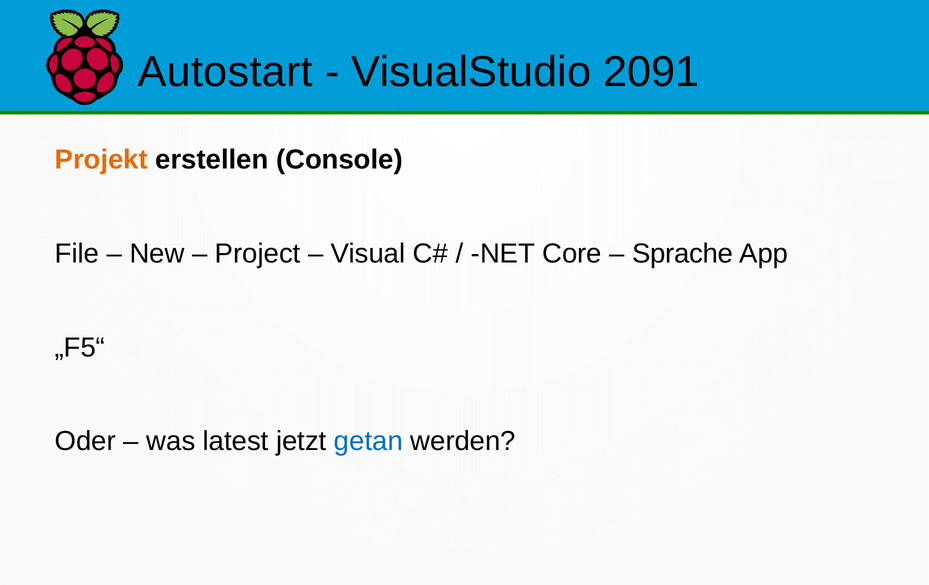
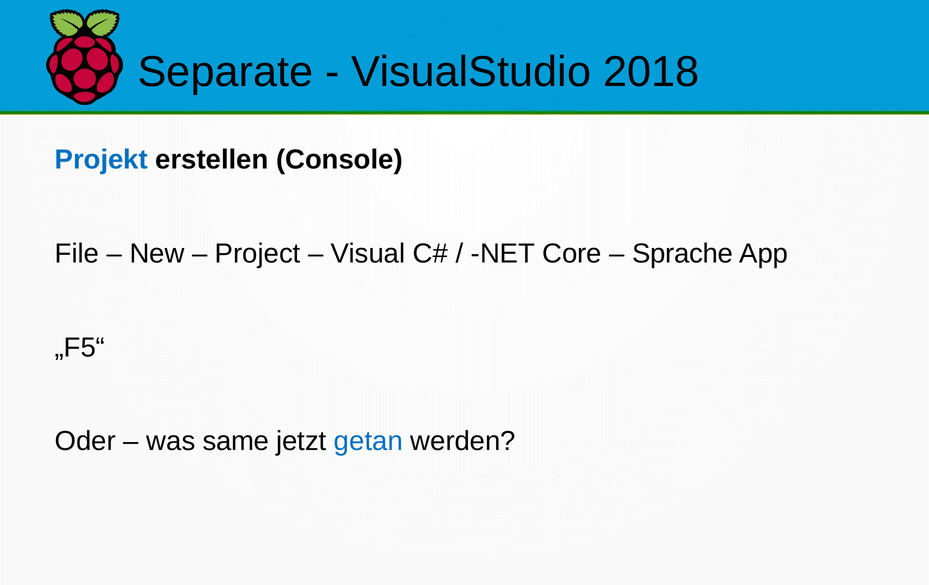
Autostart: Autostart -> Separate
2091: 2091 -> 2018
Projekt colour: orange -> blue
latest: latest -> same
